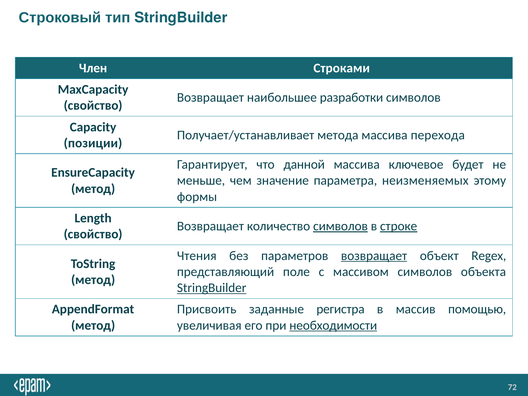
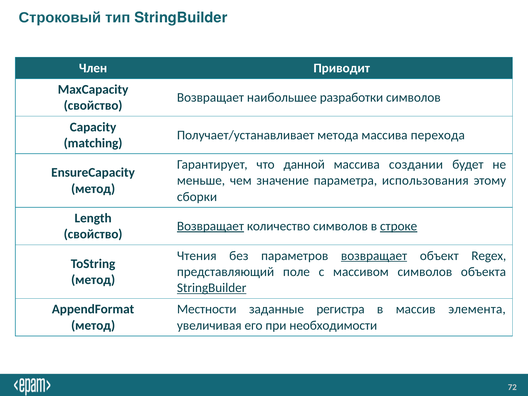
Строками: Строками -> Приводит
позиции: позиции -> matching
ключевое: ключевое -> создании
неизменяемых: неизменяемых -> использования
формы: формы -> сборки
Возвращает at (210, 226) underline: none -> present
символов at (340, 226) underline: present -> none
Присвоить: Присвоить -> Местности
помощью: помощью -> элемента
необходимости underline: present -> none
